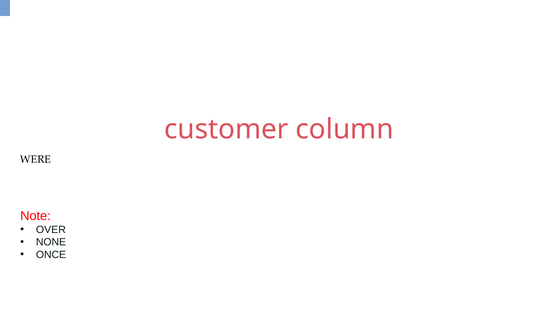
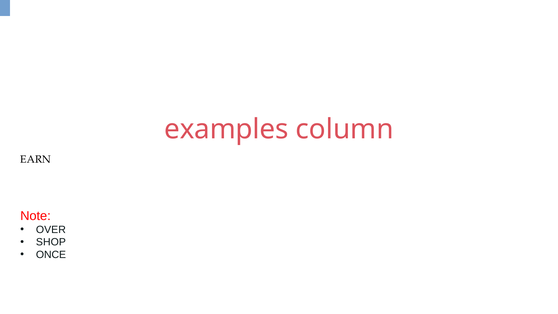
customer: customer -> examples
WERE: WERE -> EARN
NONE: NONE -> SHOP
